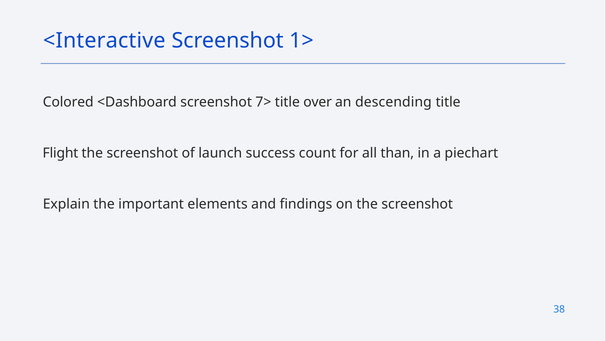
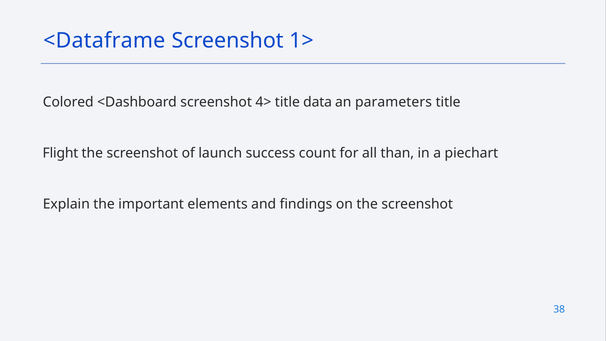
<Interactive: <Interactive -> <Dataframe
7>: 7> -> 4>
over: over -> data
descending: descending -> parameters
